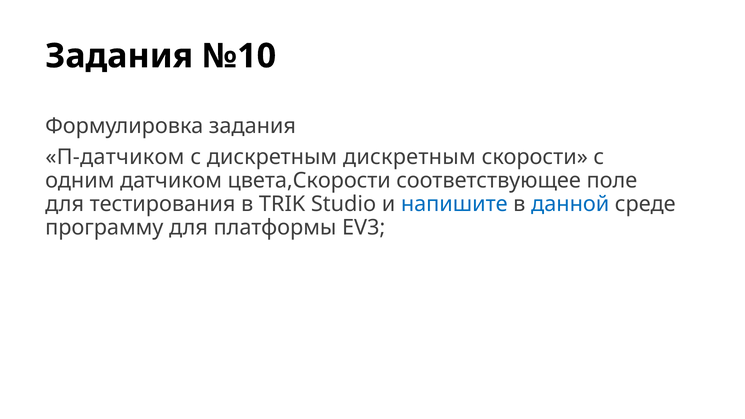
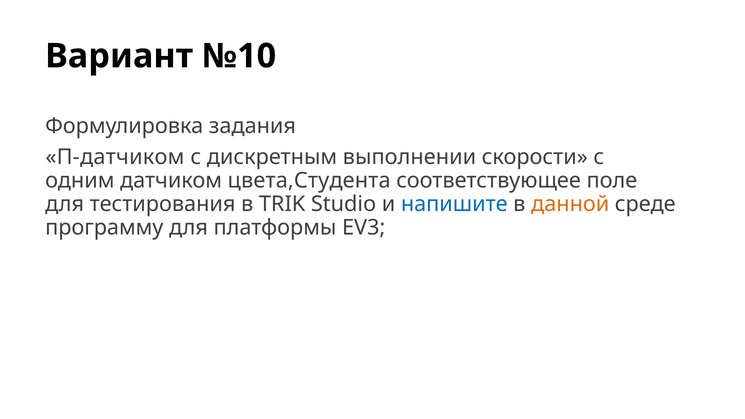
Задания at (119, 56): Задания -> Вариант
дискретным дискретным: дискретным -> выполнении
цвета,Скорости: цвета,Скорости -> цвета,Студента
данной colour: blue -> orange
